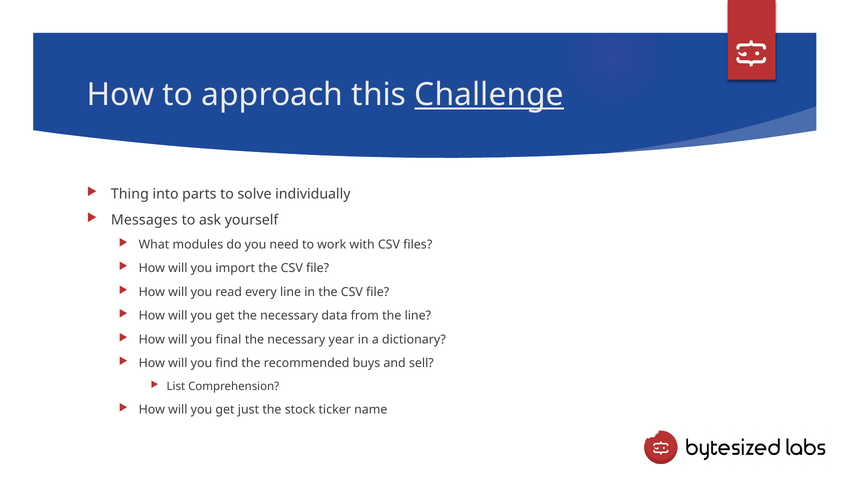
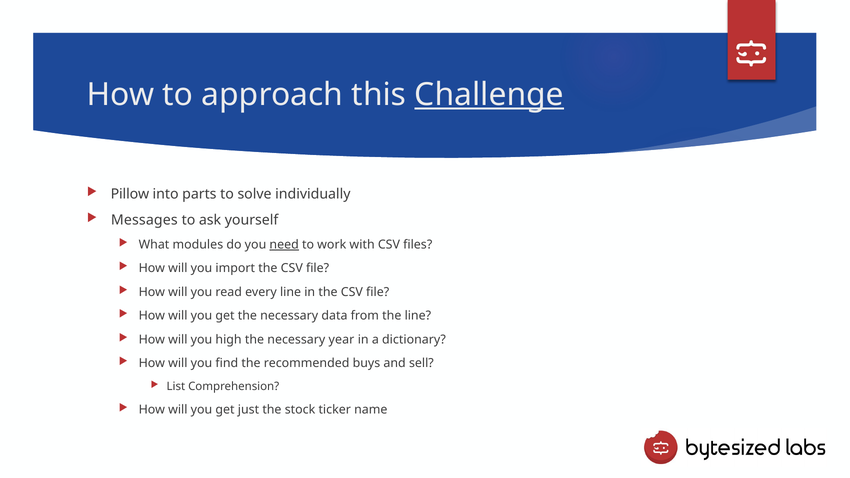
Thing: Thing -> Pillow
need underline: none -> present
final: final -> high
